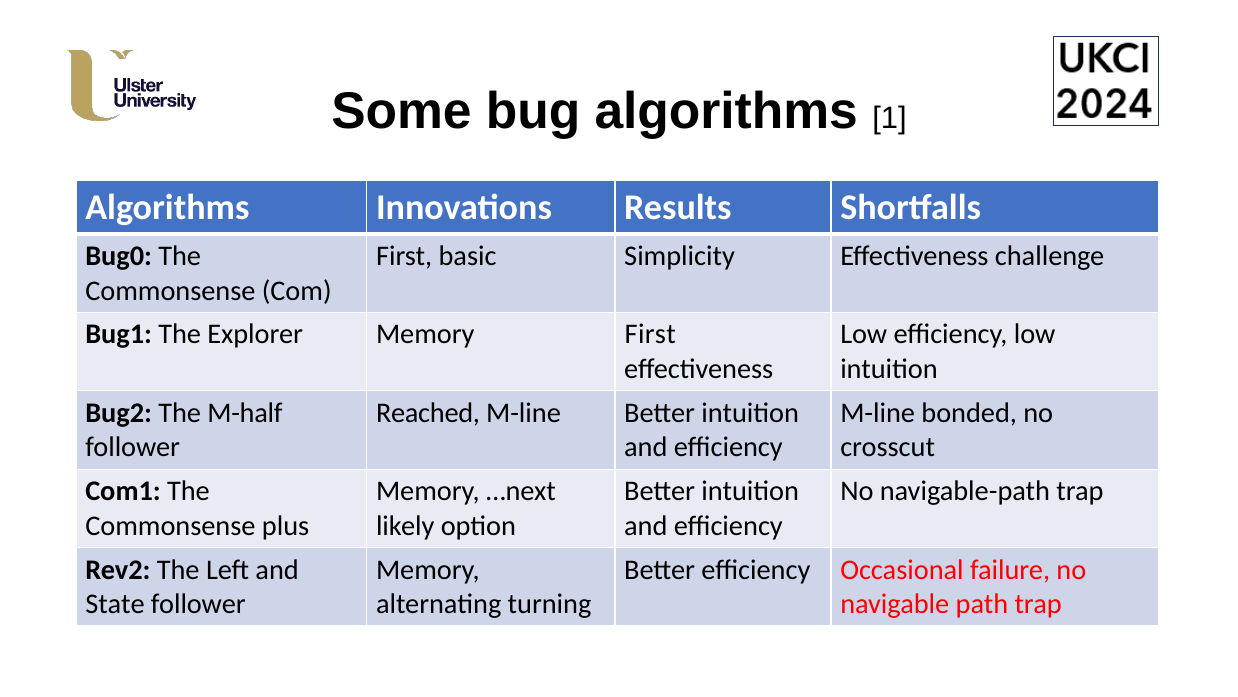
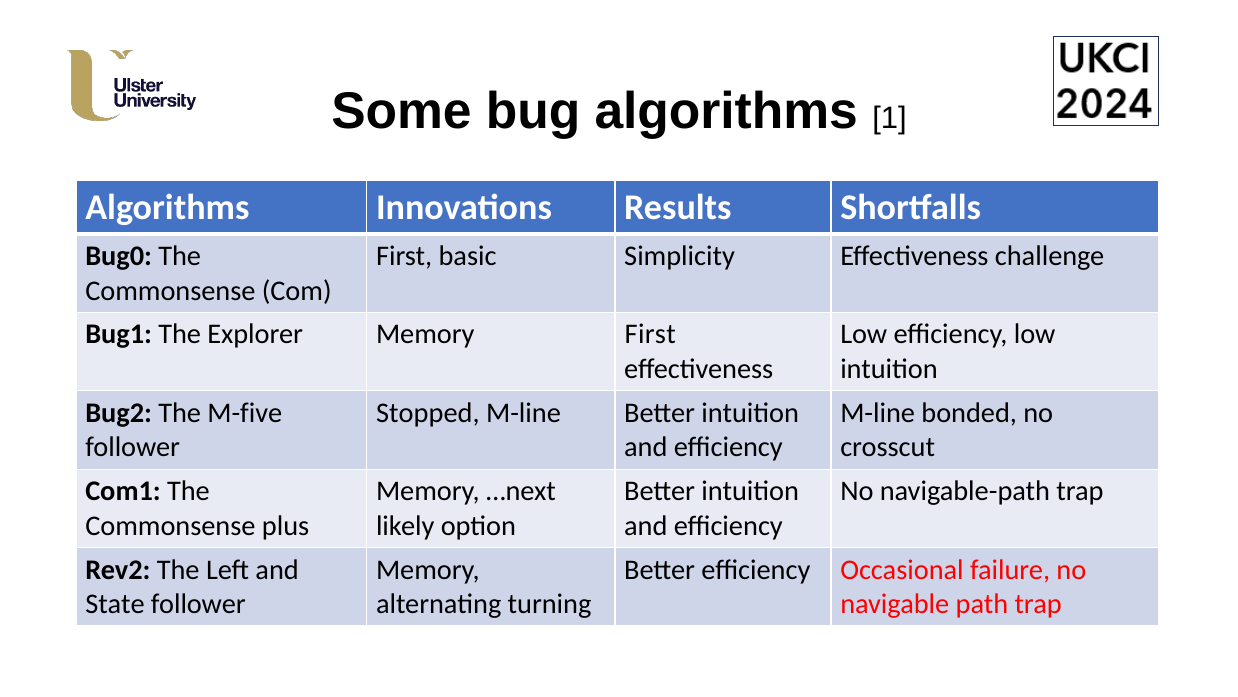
M-half: M-half -> M-five
Reached: Reached -> Stopped
